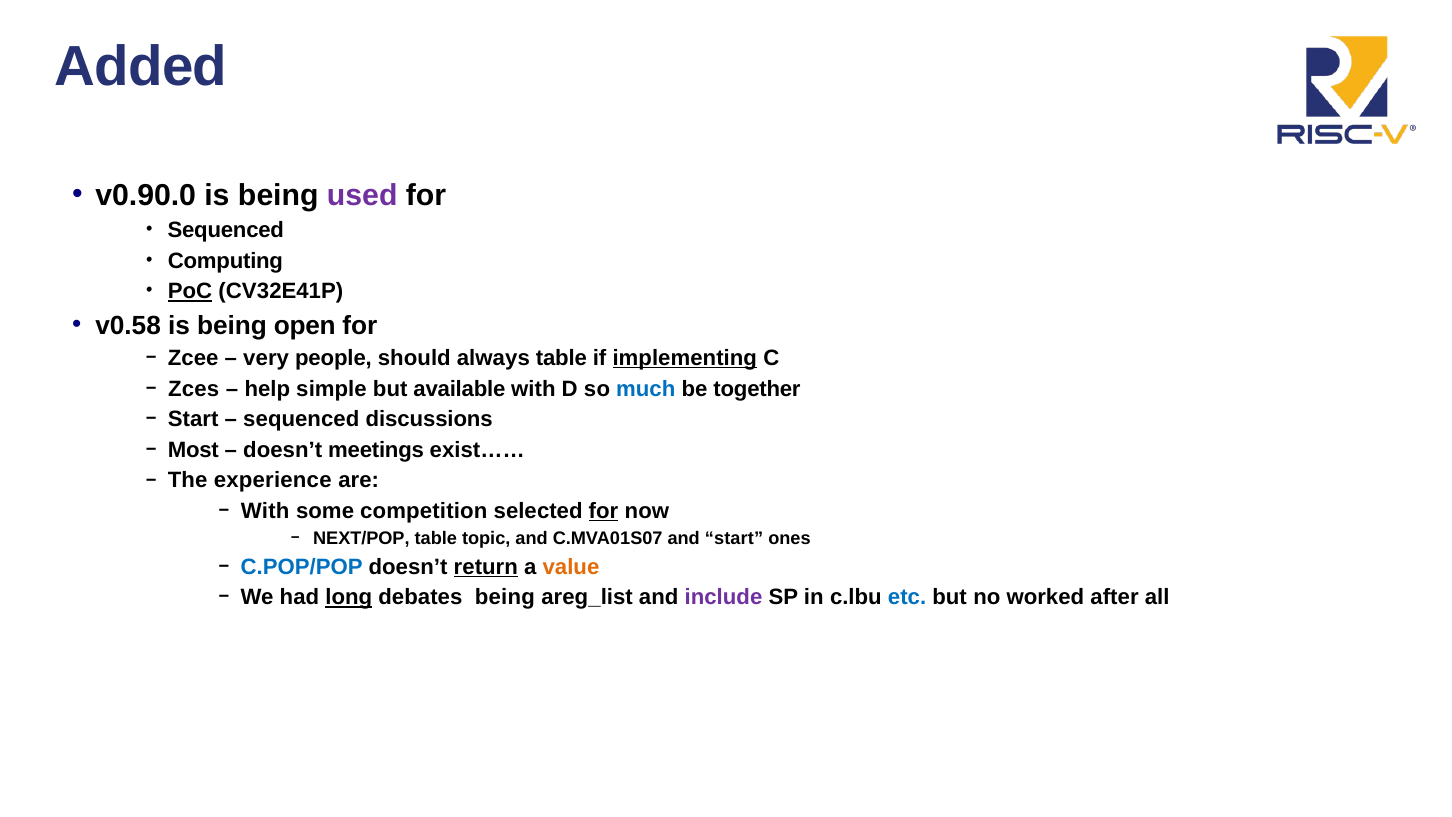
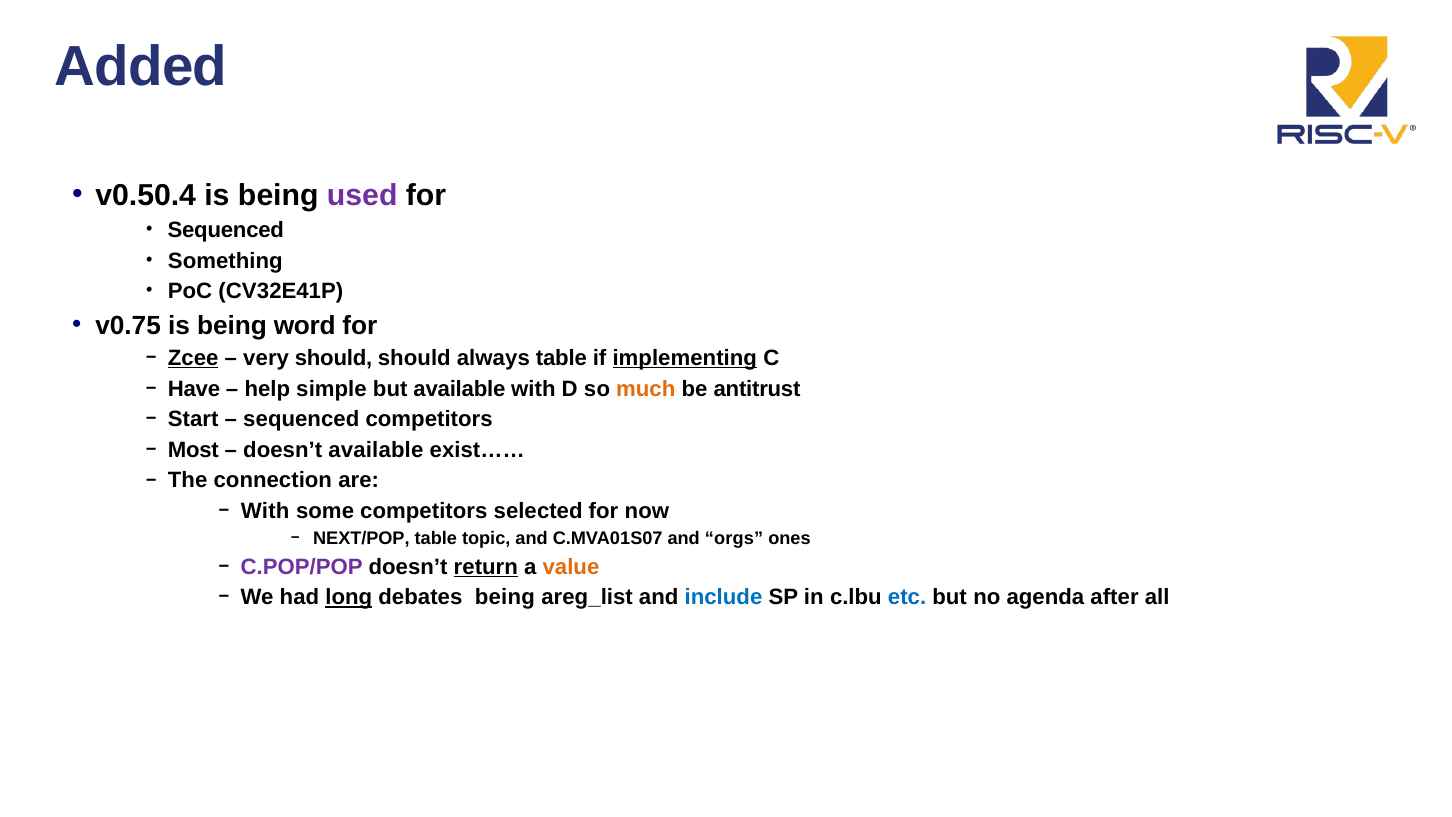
v0.90.0: v0.90.0 -> v0.50.4
Computing: Computing -> Something
PoC underline: present -> none
v0.58: v0.58 -> v0.75
open: open -> word
Zcee underline: none -> present
very people: people -> should
Zces: Zces -> Have
much colour: blue -> orange
together: together -> antitrust
sequenced discussions: discussions -> competitors
doesn’t meetings: meetings -> available
experience: experience -> connection
some competition: competition -> competitors
for at (604, 511) underline: present -> none
and start: start -> orgs
C.POP/POP colour: blue -> purple
include colour: purple -> blue
worked: worked -> agenda
